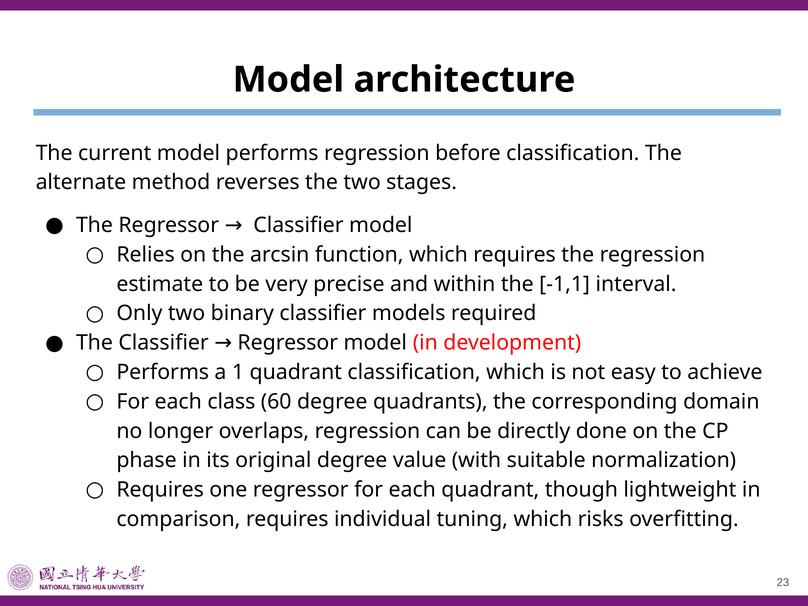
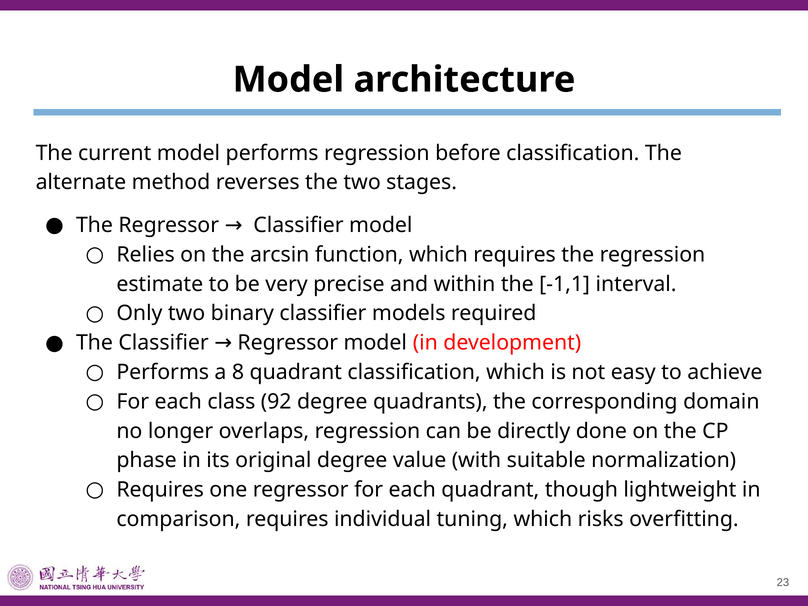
1: 1 -> 8
60: 60 -> 92
